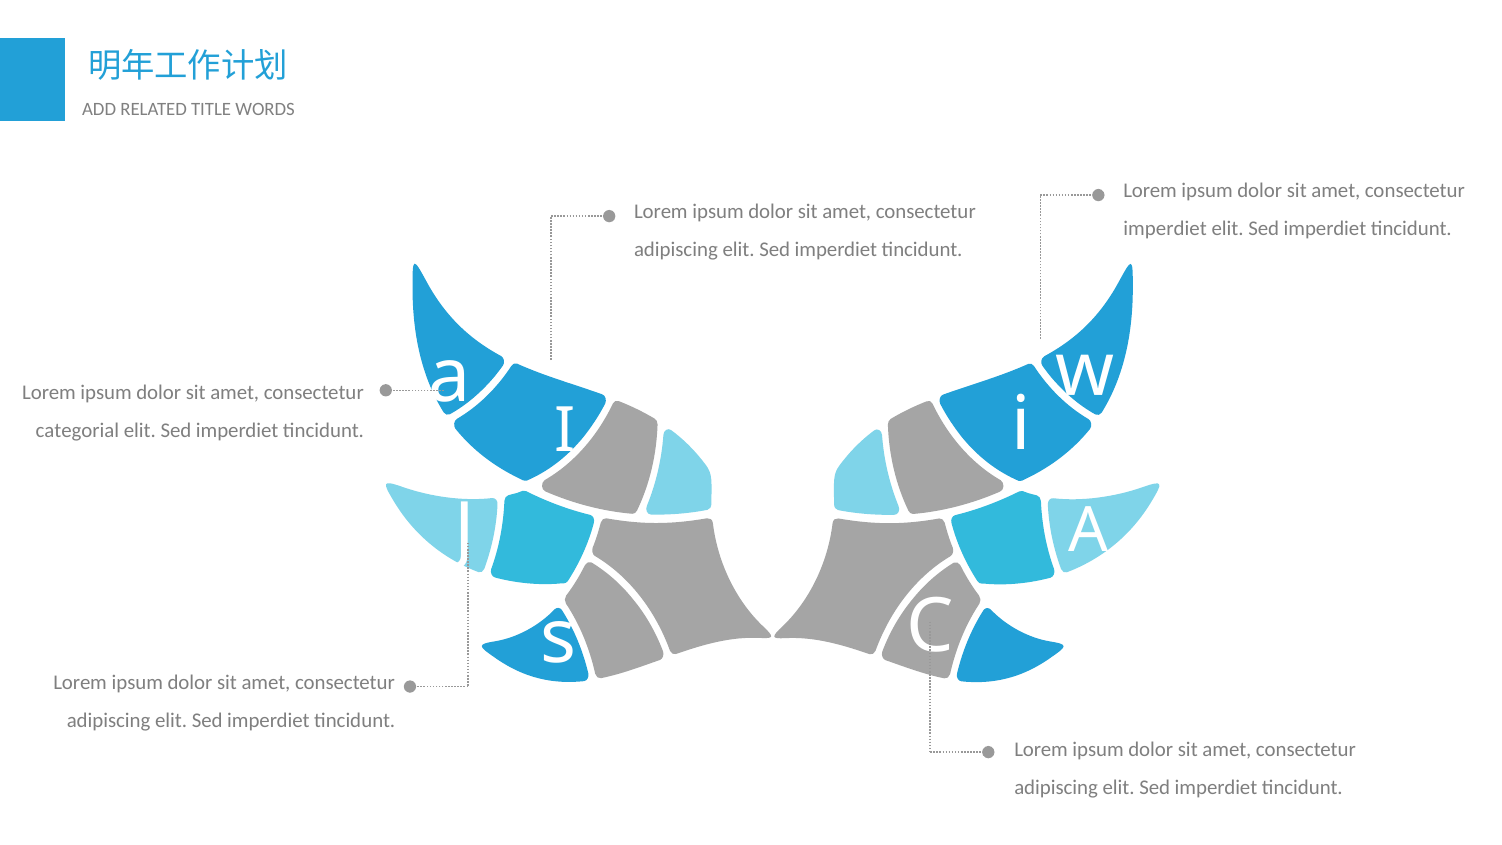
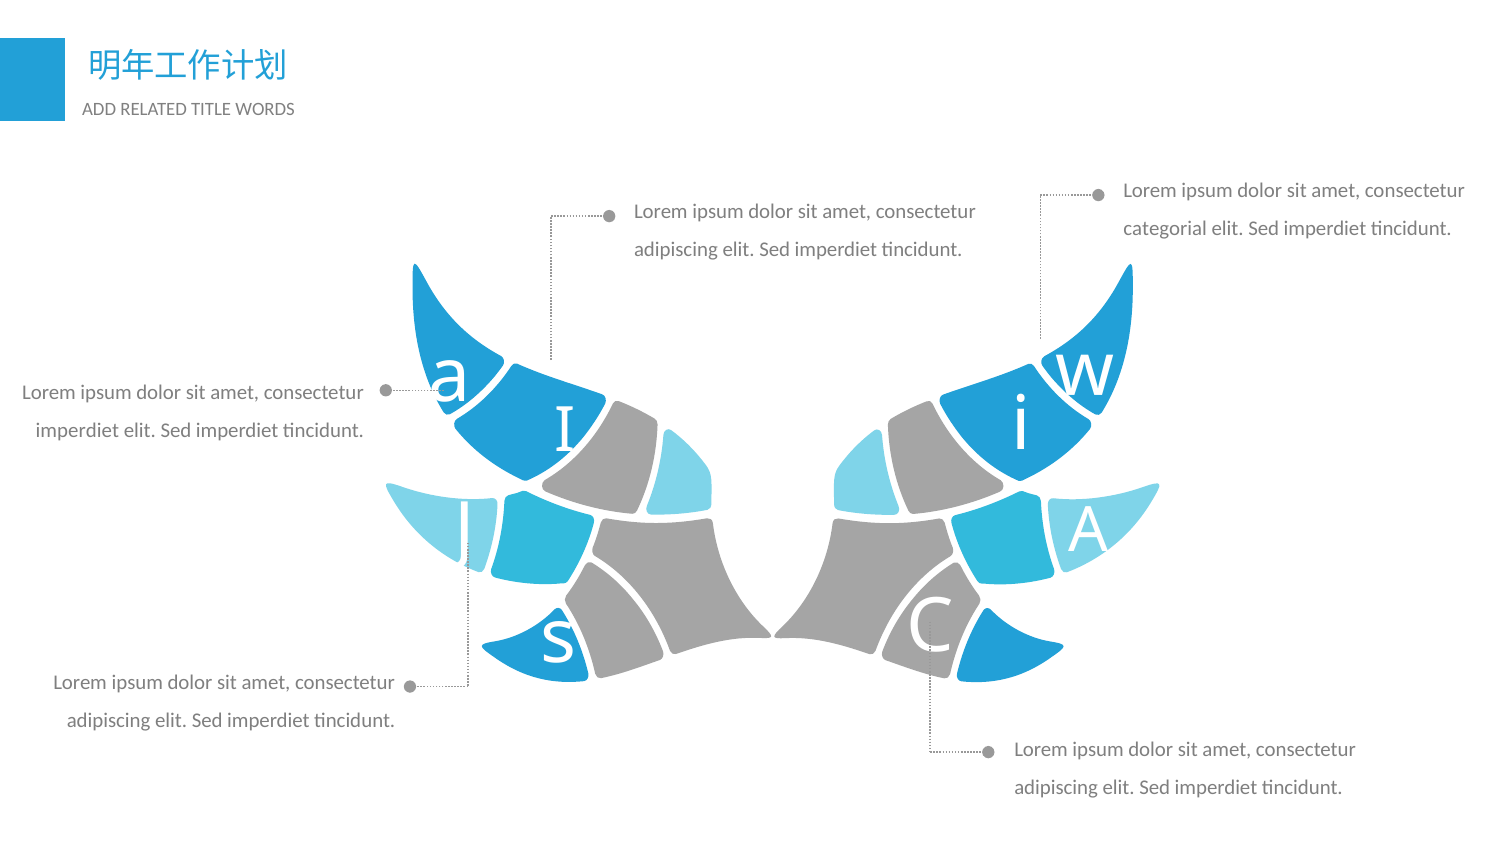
imperdiet at (1165, 229): imperdiet -> categorial
categorial at (77, 430): categorial -> imperdiet
